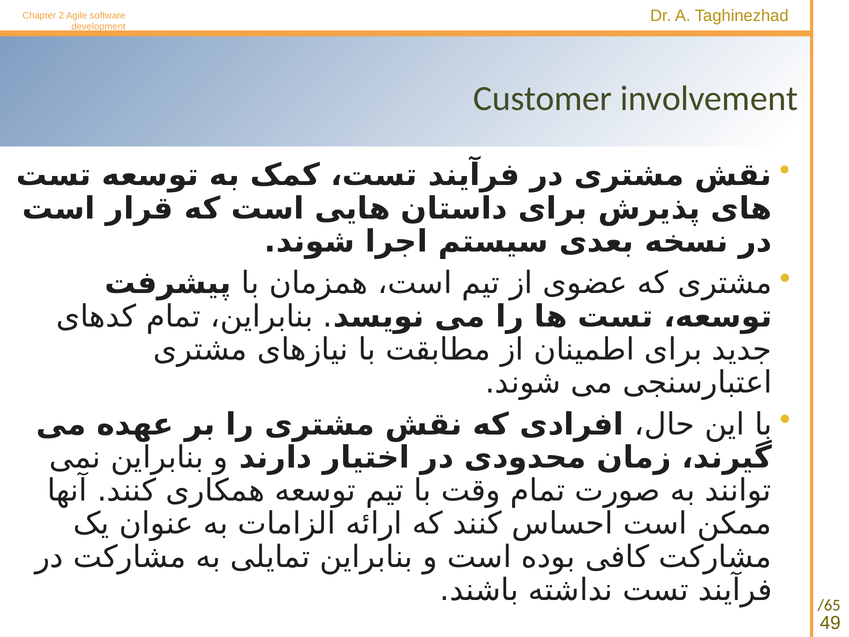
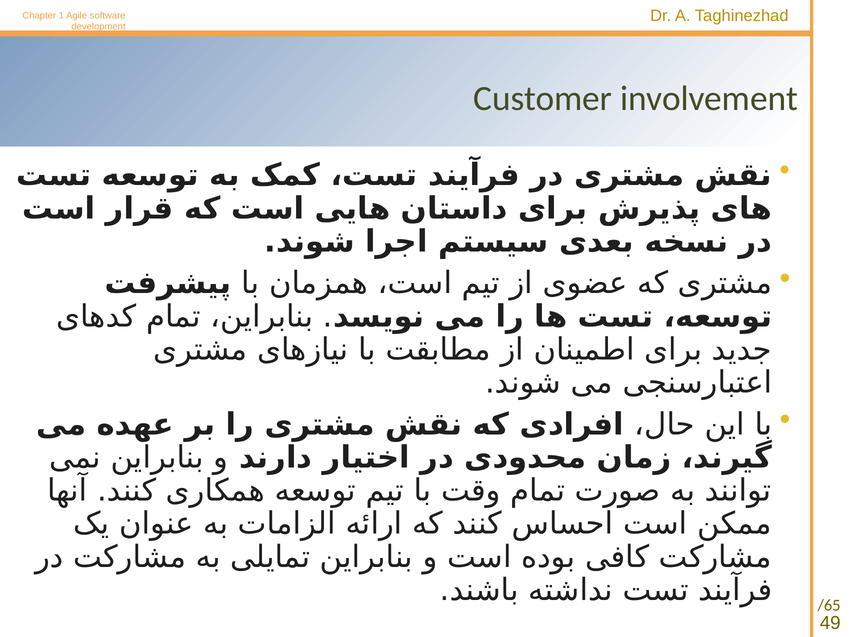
2: 2 -> 1
